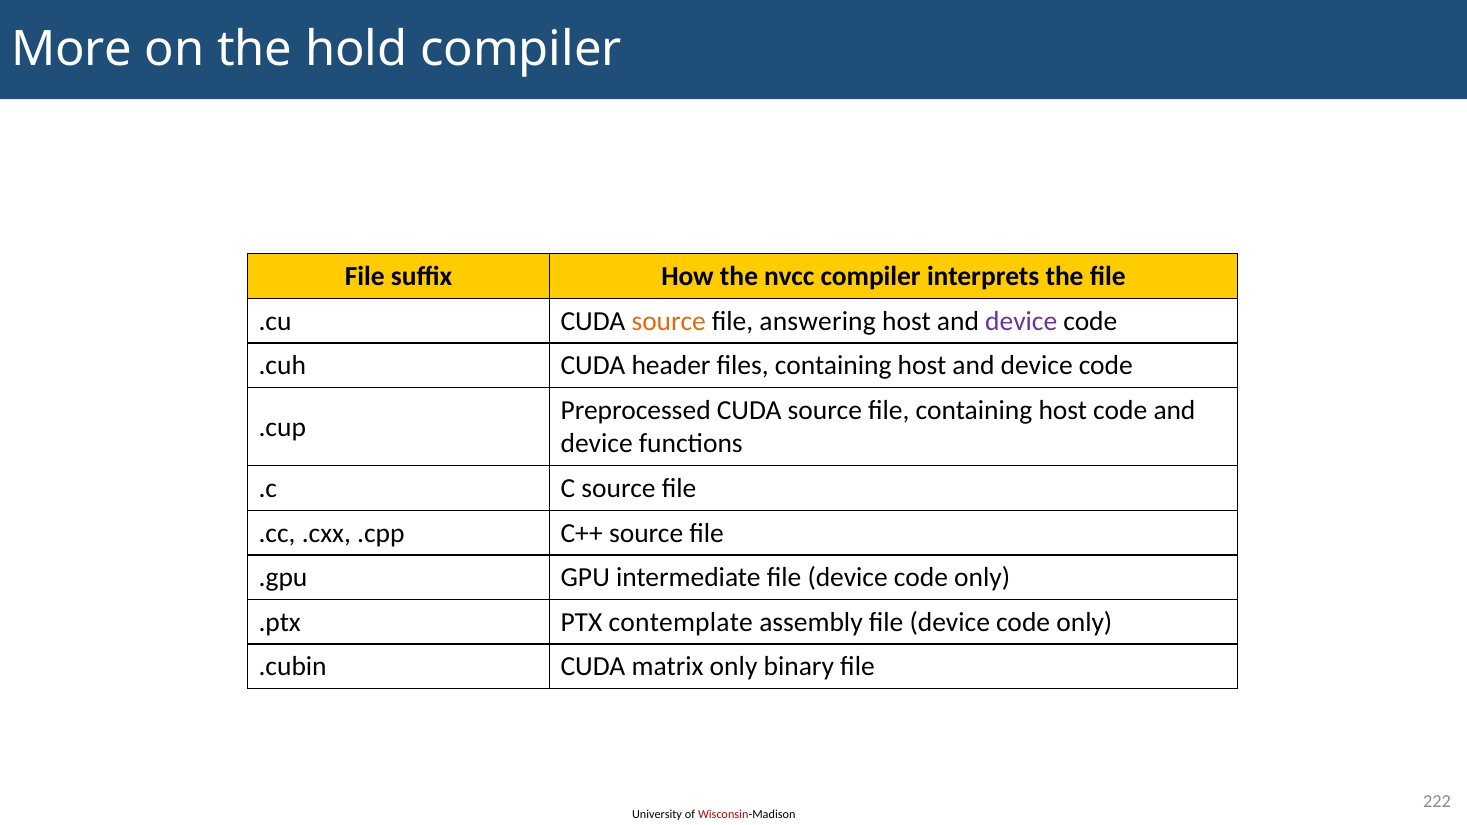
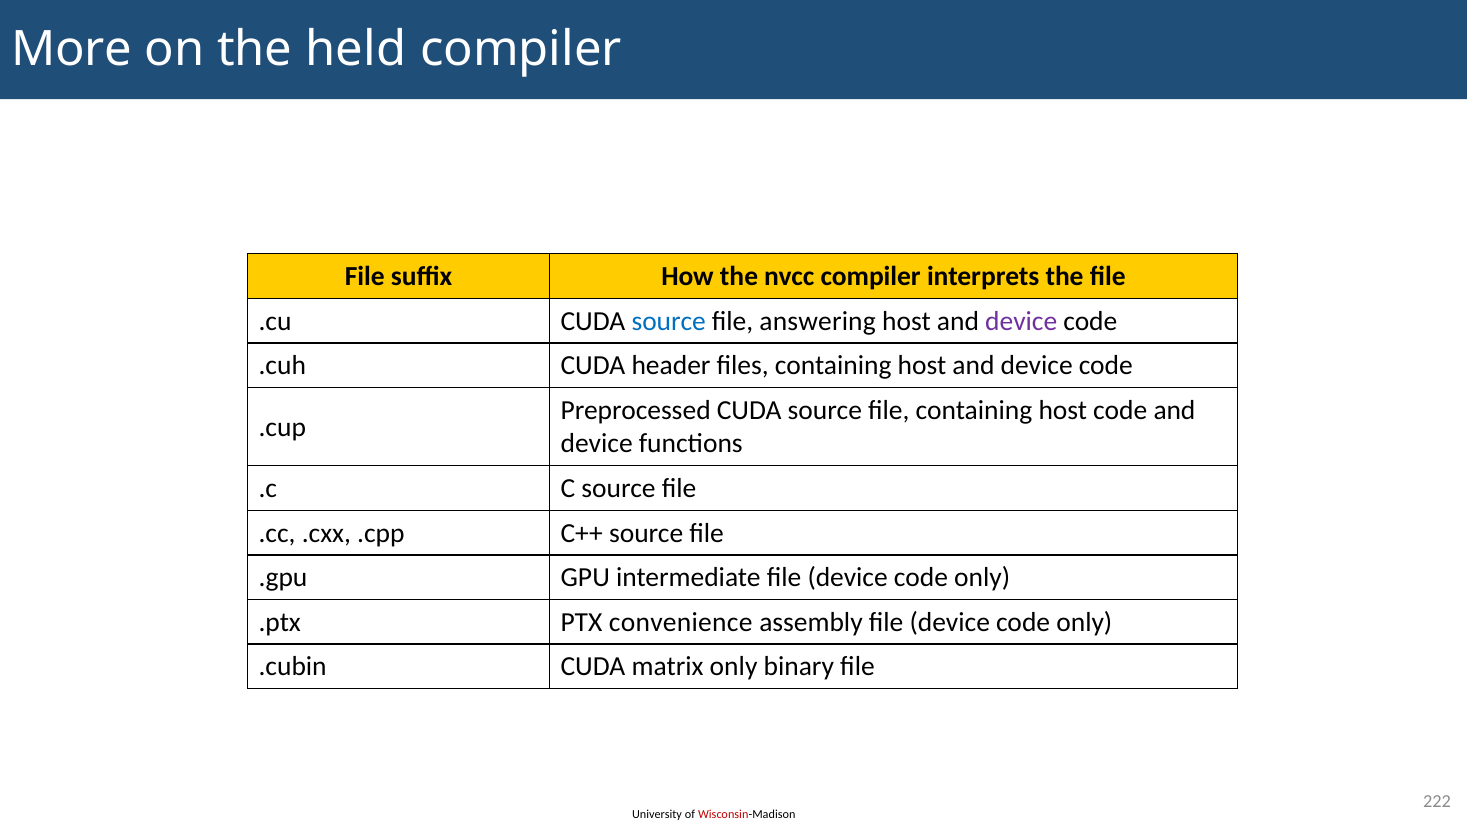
hold: hold -> held
source at (669, 321) colour: orange -> blue
contemplate: contemplate -> convenience
